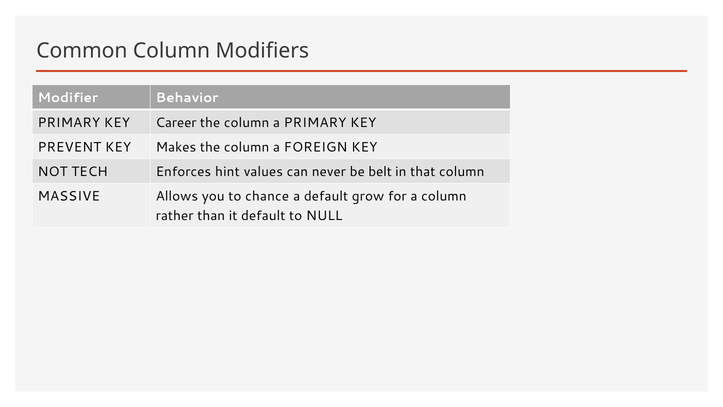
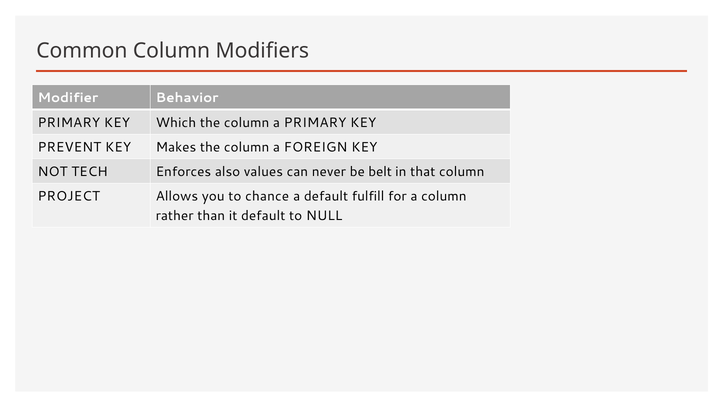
Career: Career -> Which
hint: hint -> also
MASSIVE: MASSIVE -> PROJECT
grow: grow -> fulfill
